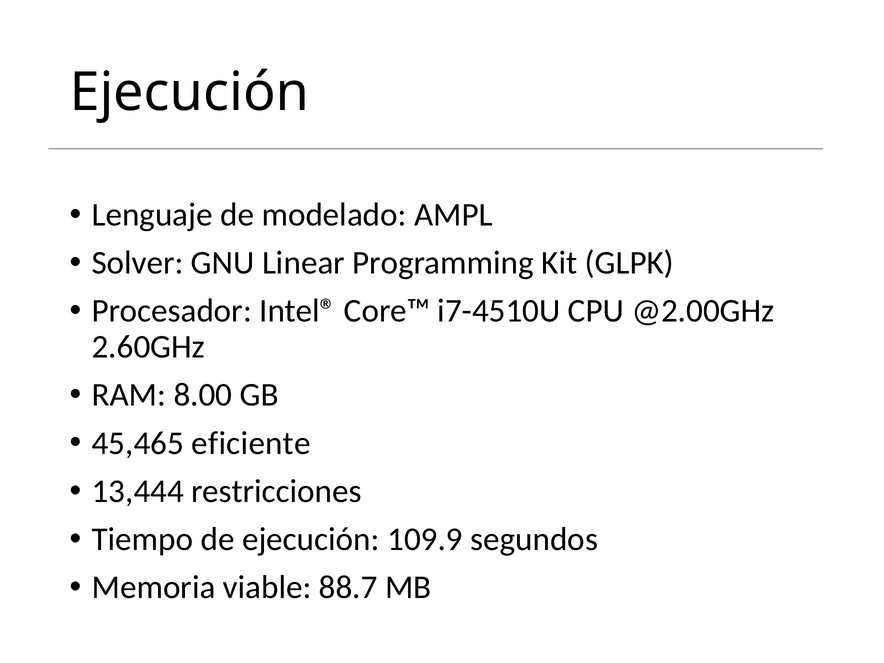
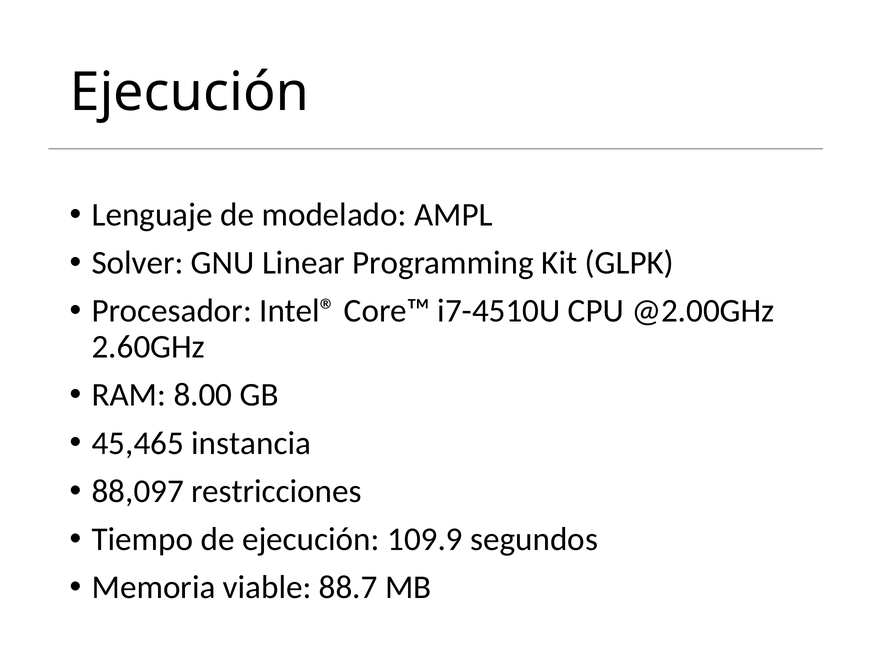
eficiente: eficiente -> instancia
13,444: 13,444 -> 88,097
